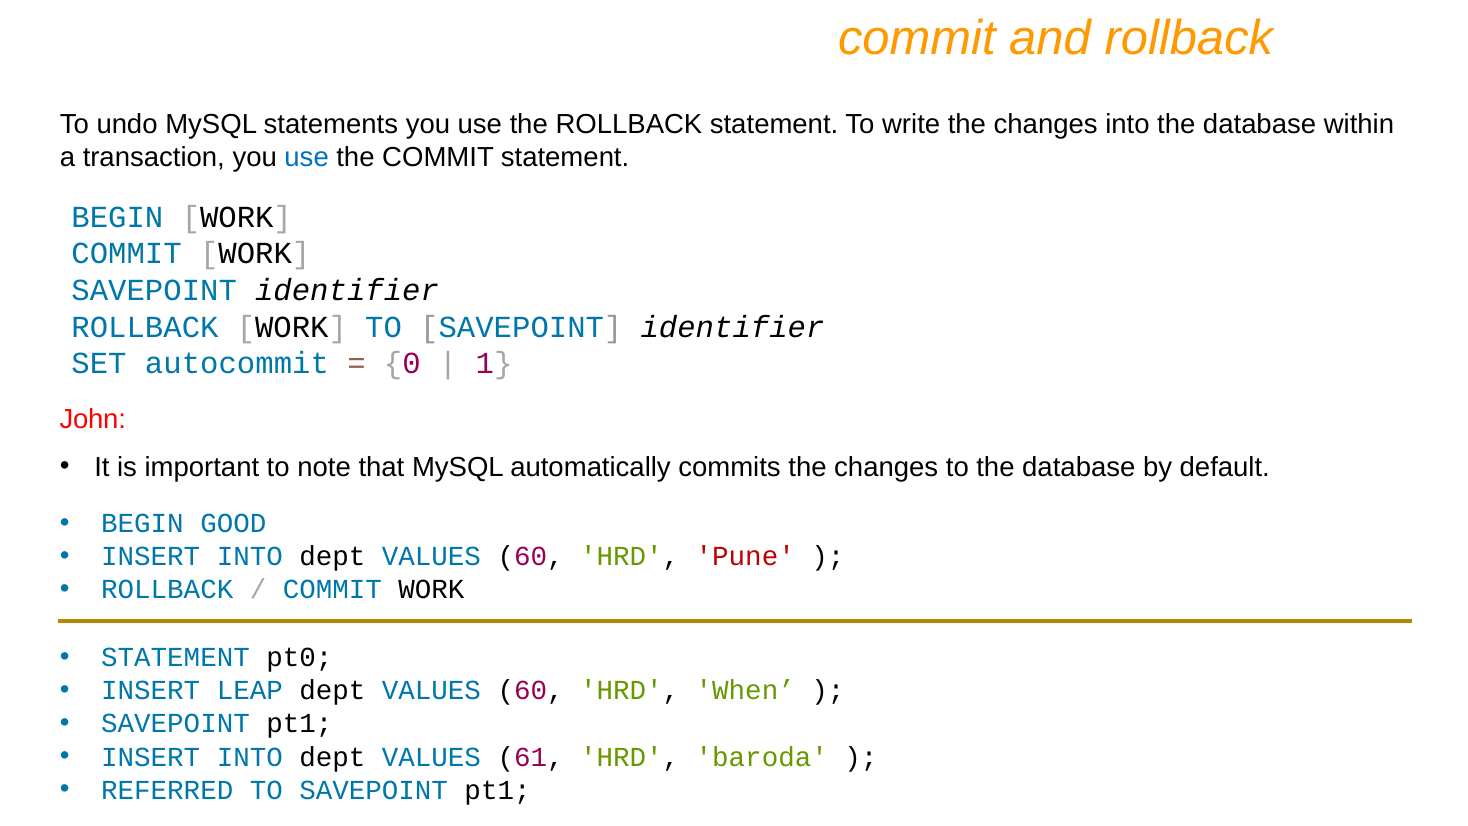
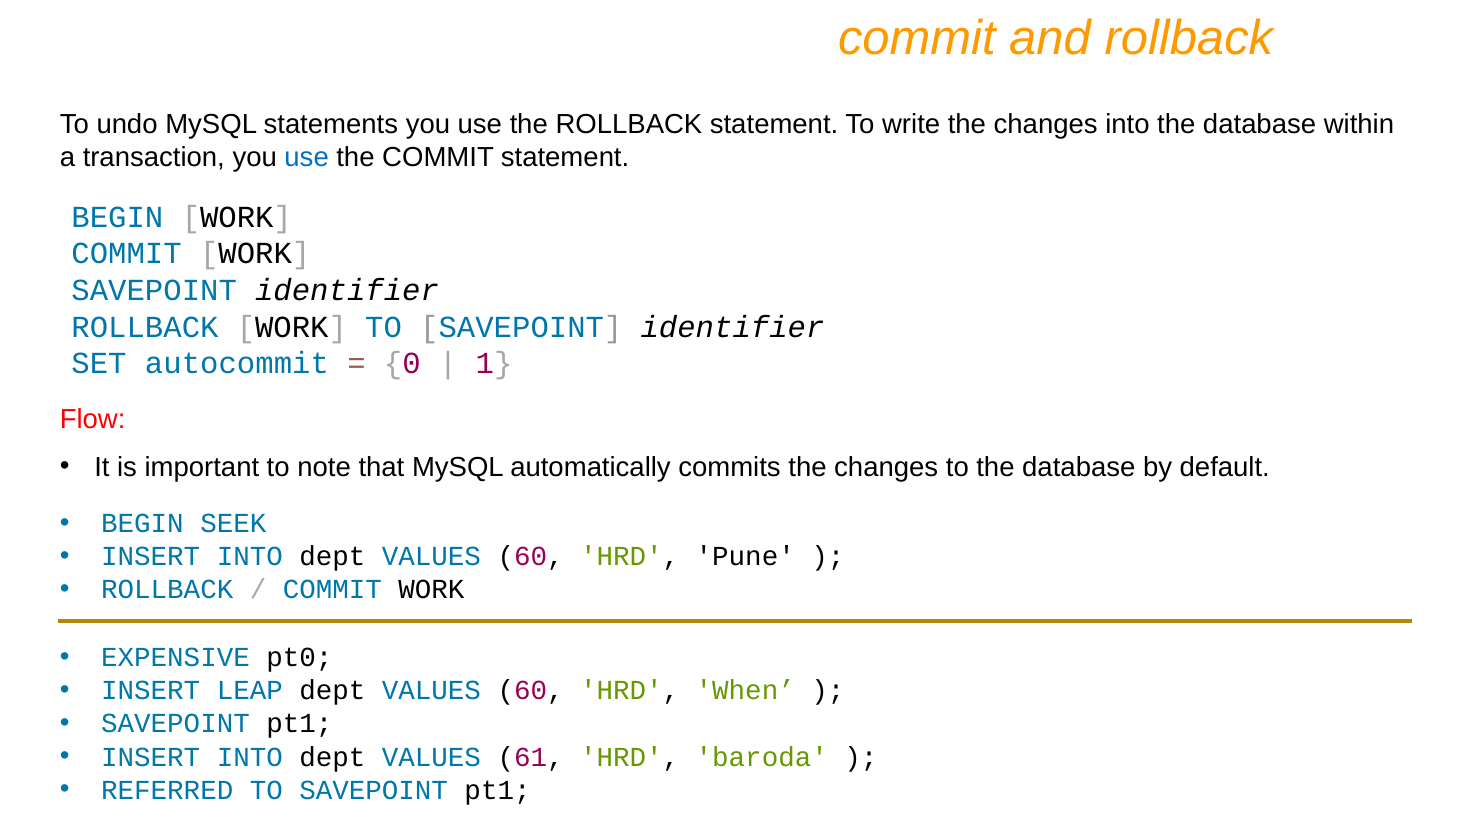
John: John -> Flow
GOOD: GOOD -> SEEK
Pune colour: red -> black
STATEMENT at (175, 658): STATEMENT -> EXPENSIVE
